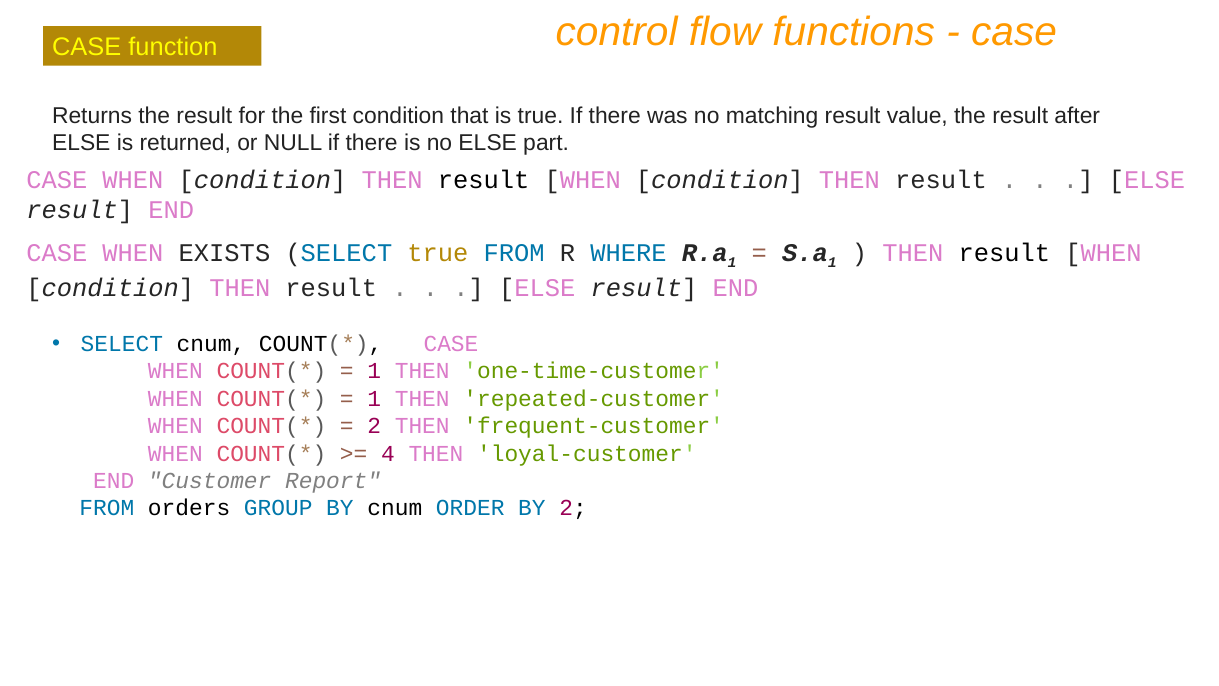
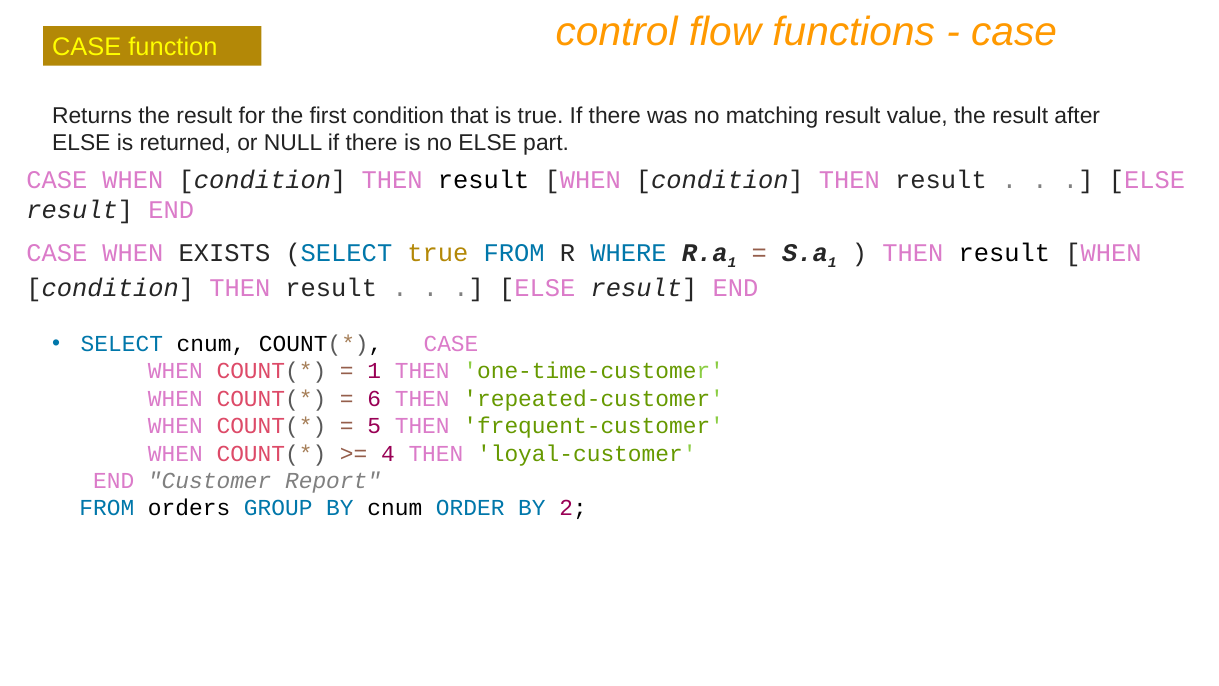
1 at (374, 399): 1 -> 6
2 at (374, 426): 2 -> 5
